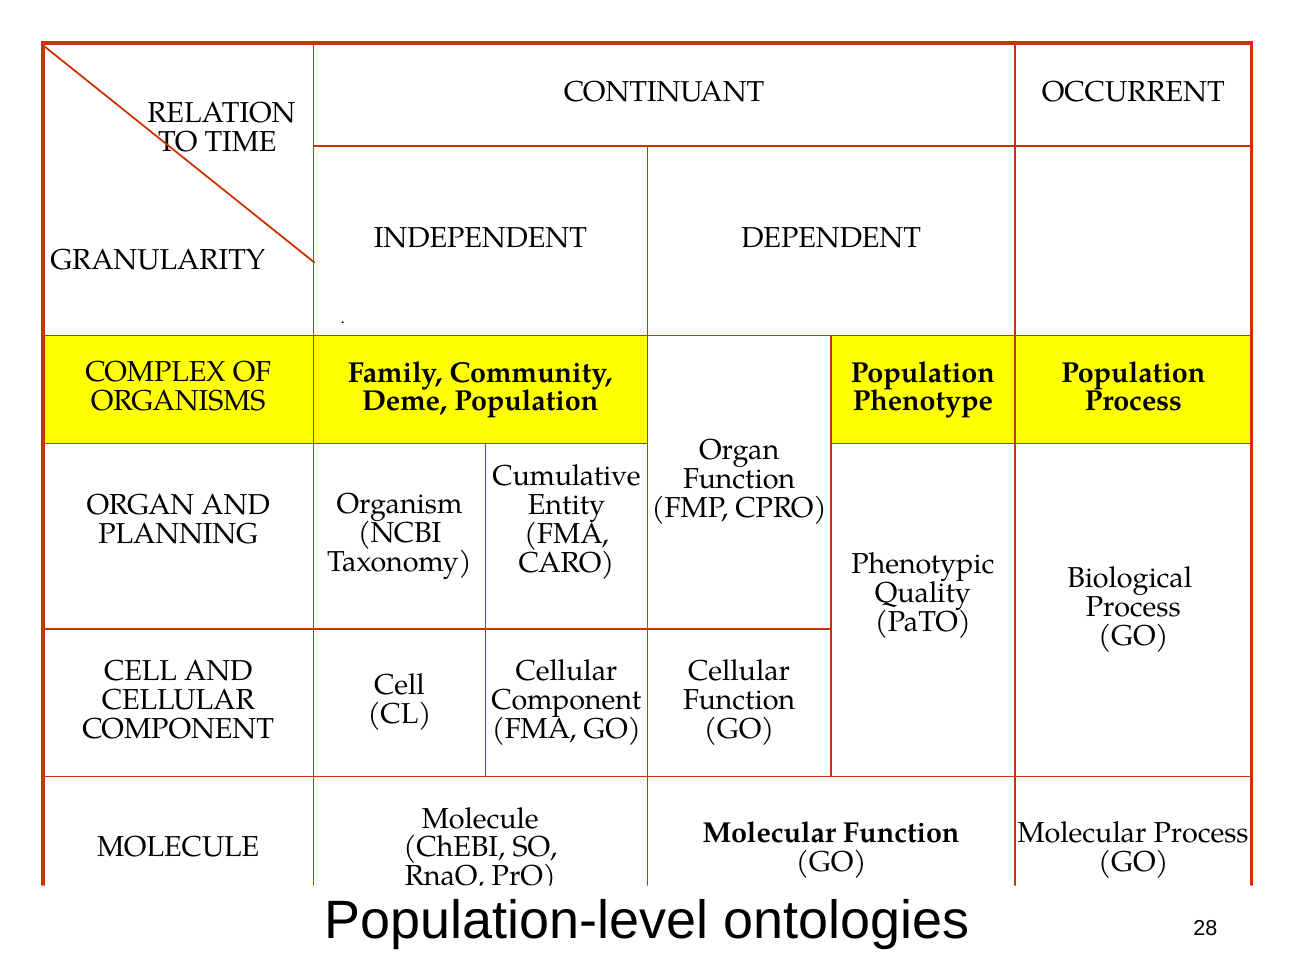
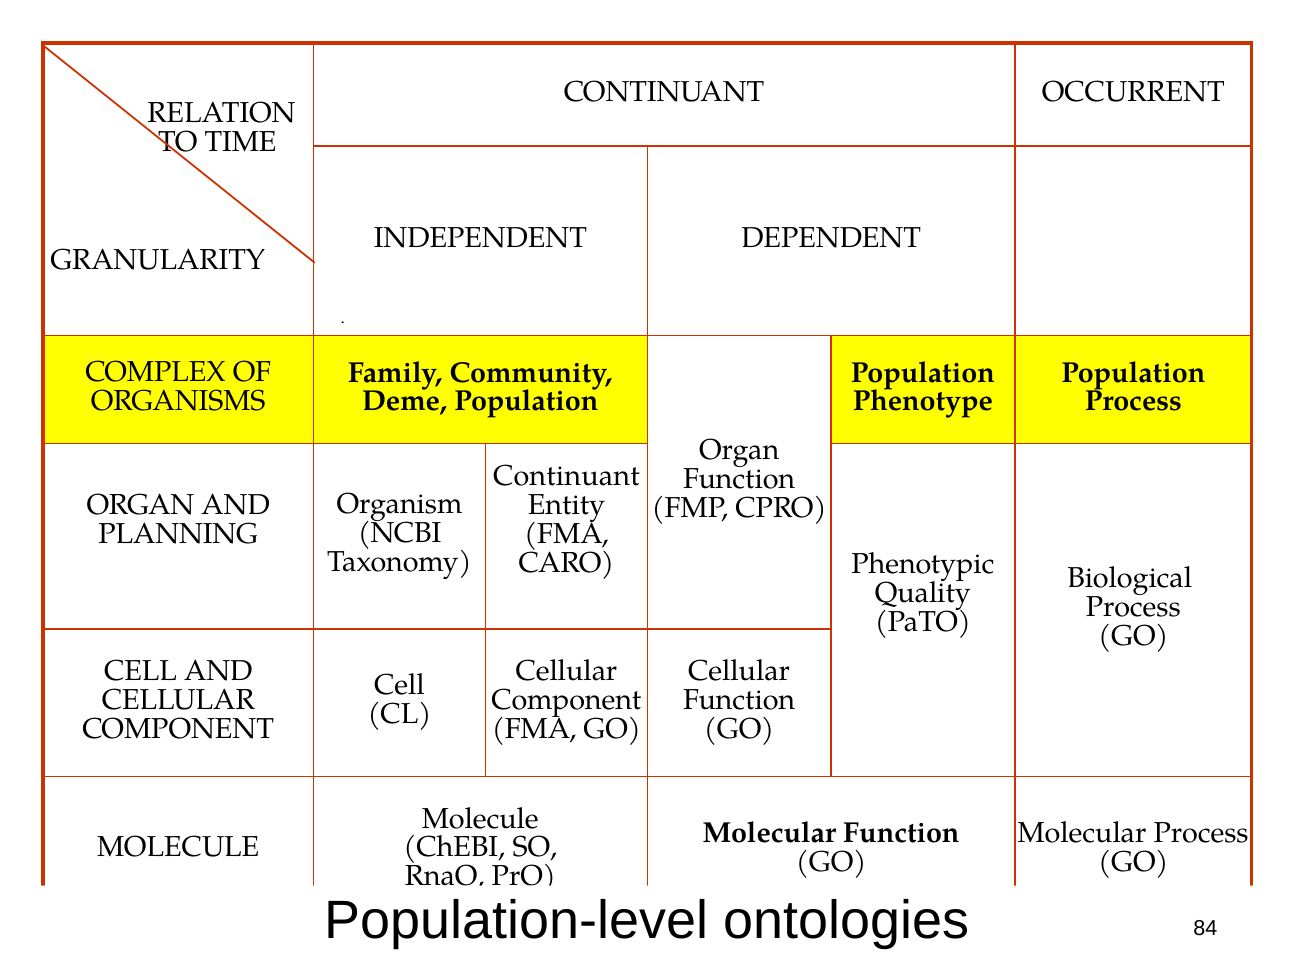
Cumulative at (567, 475): Cumulative -> Continuant
28: 28 -> 84
